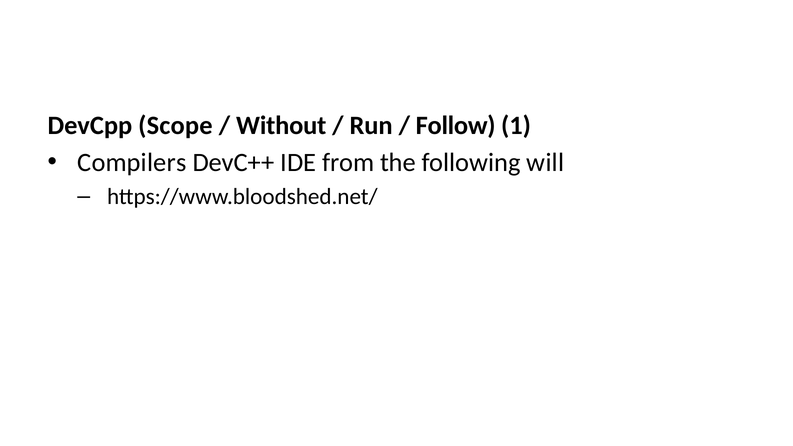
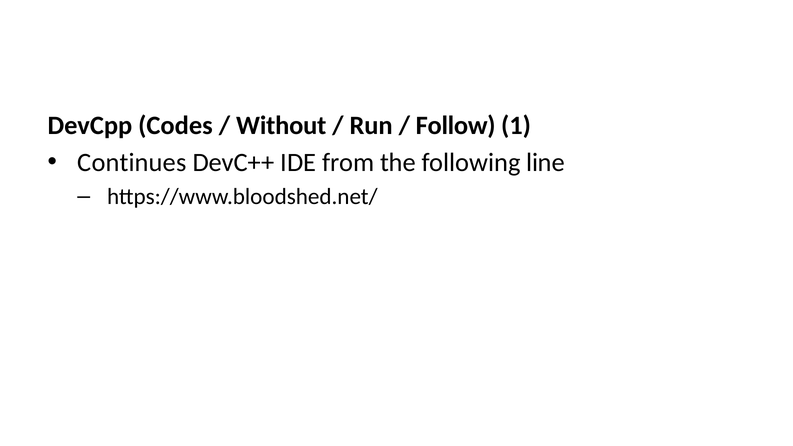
Scope: Scope -> Codes
Compilers: Compilers -> Continues
will: will -> line
